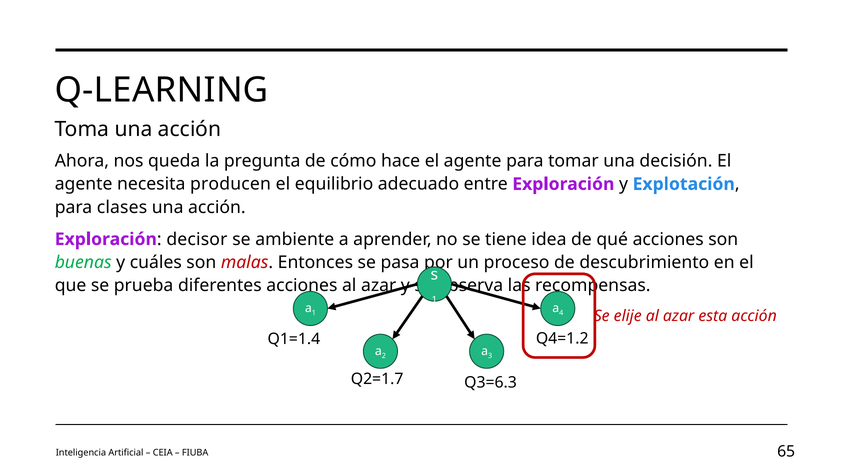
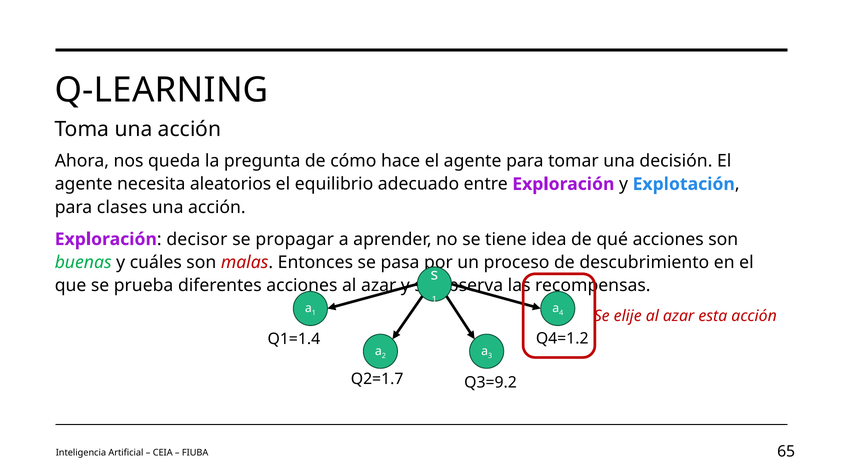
producen: producen -> aleatorios
ambiente: ambiente -> propagar
Q3=6.3: Q3=6.3 -> Q3=9.2
